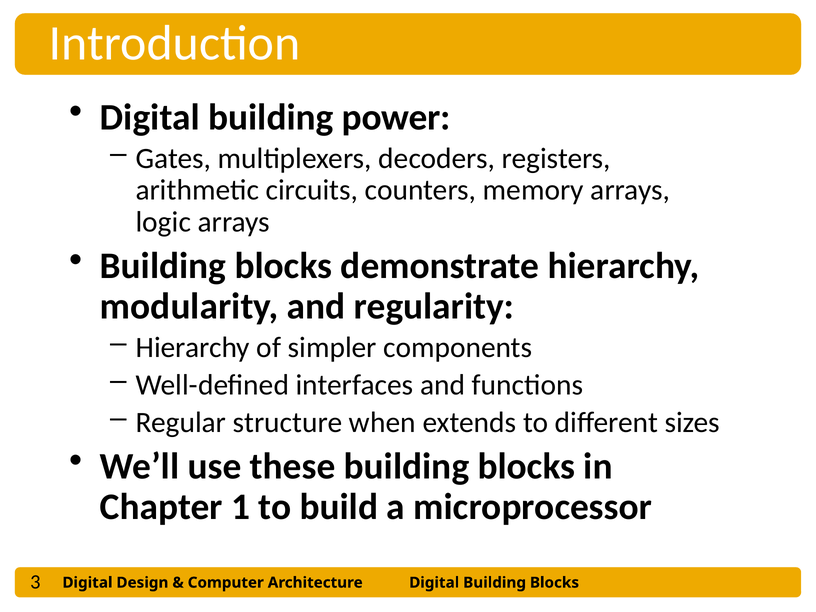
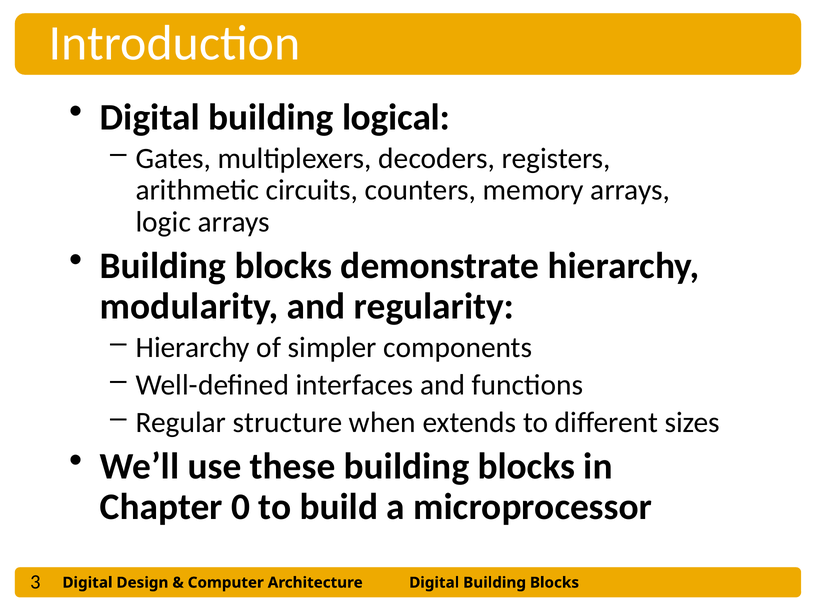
power: power -> logical
1: 1 -> 0
